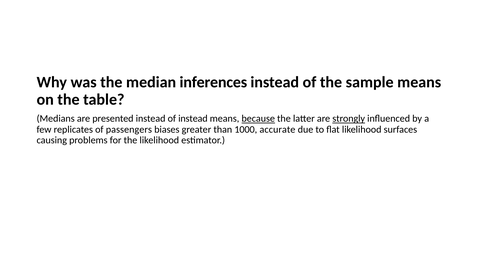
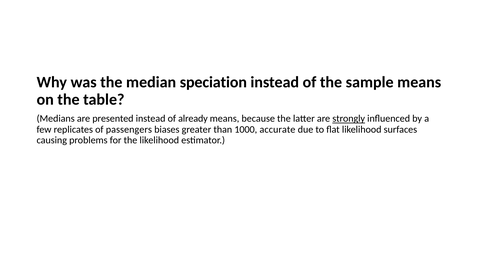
inferences: inferences -> speciation
of instead: instead -> already
because underline: present -> none
